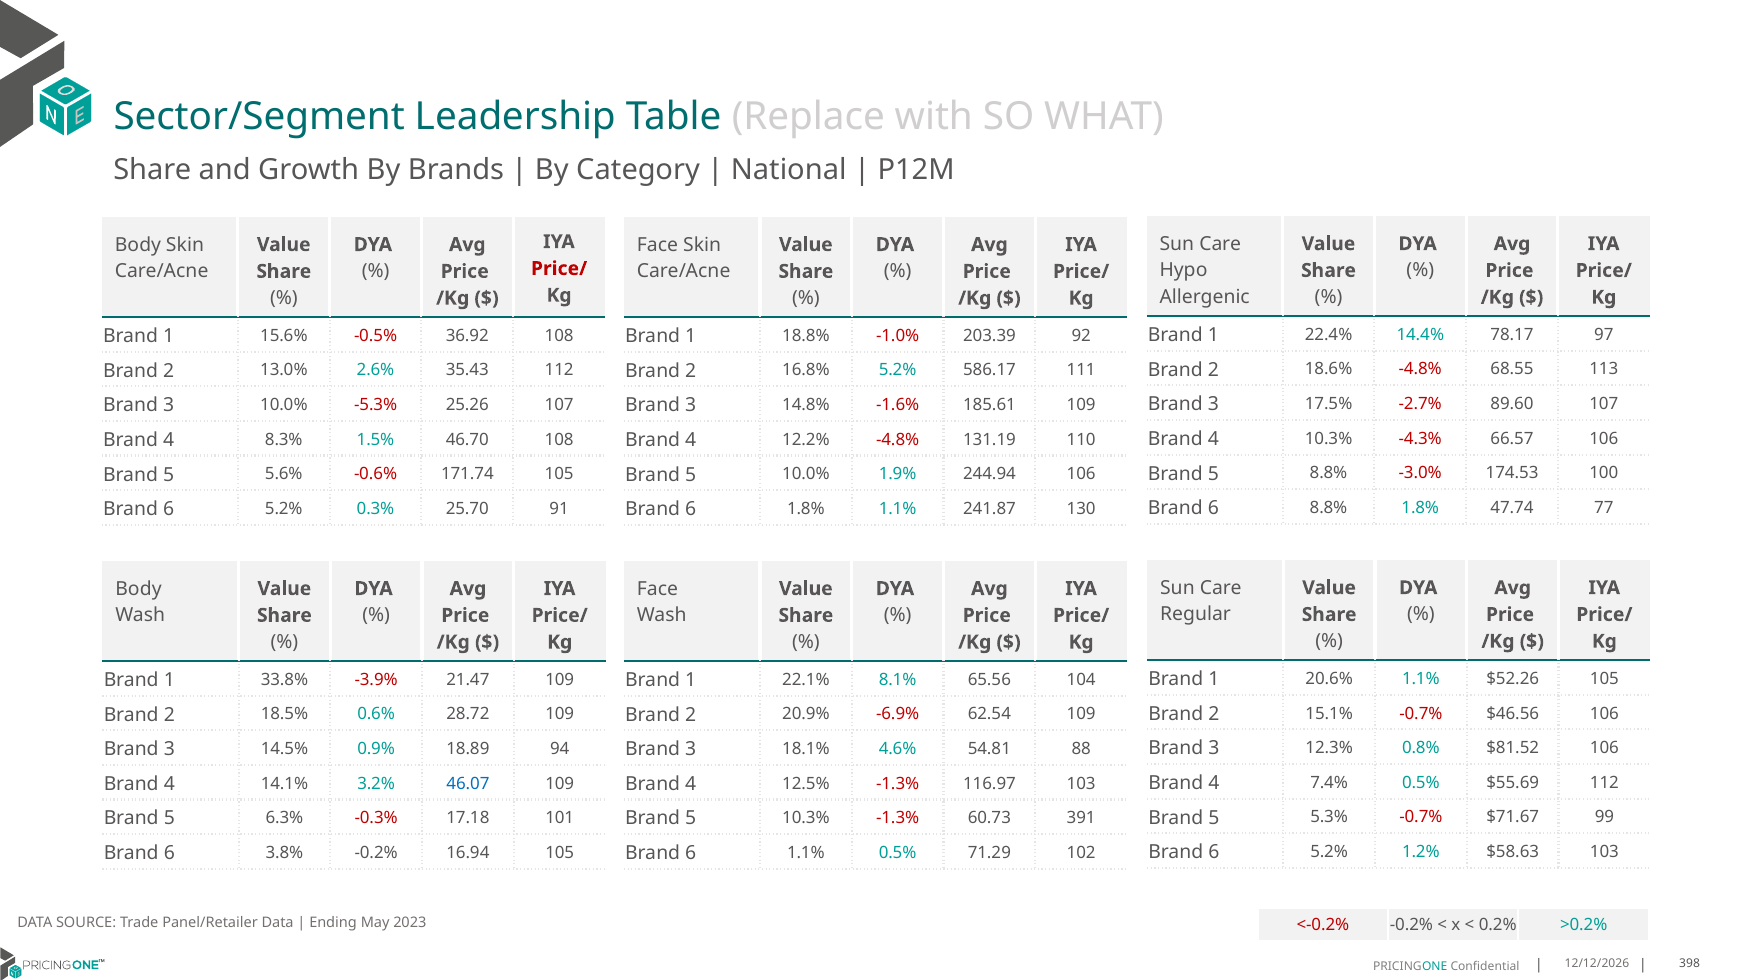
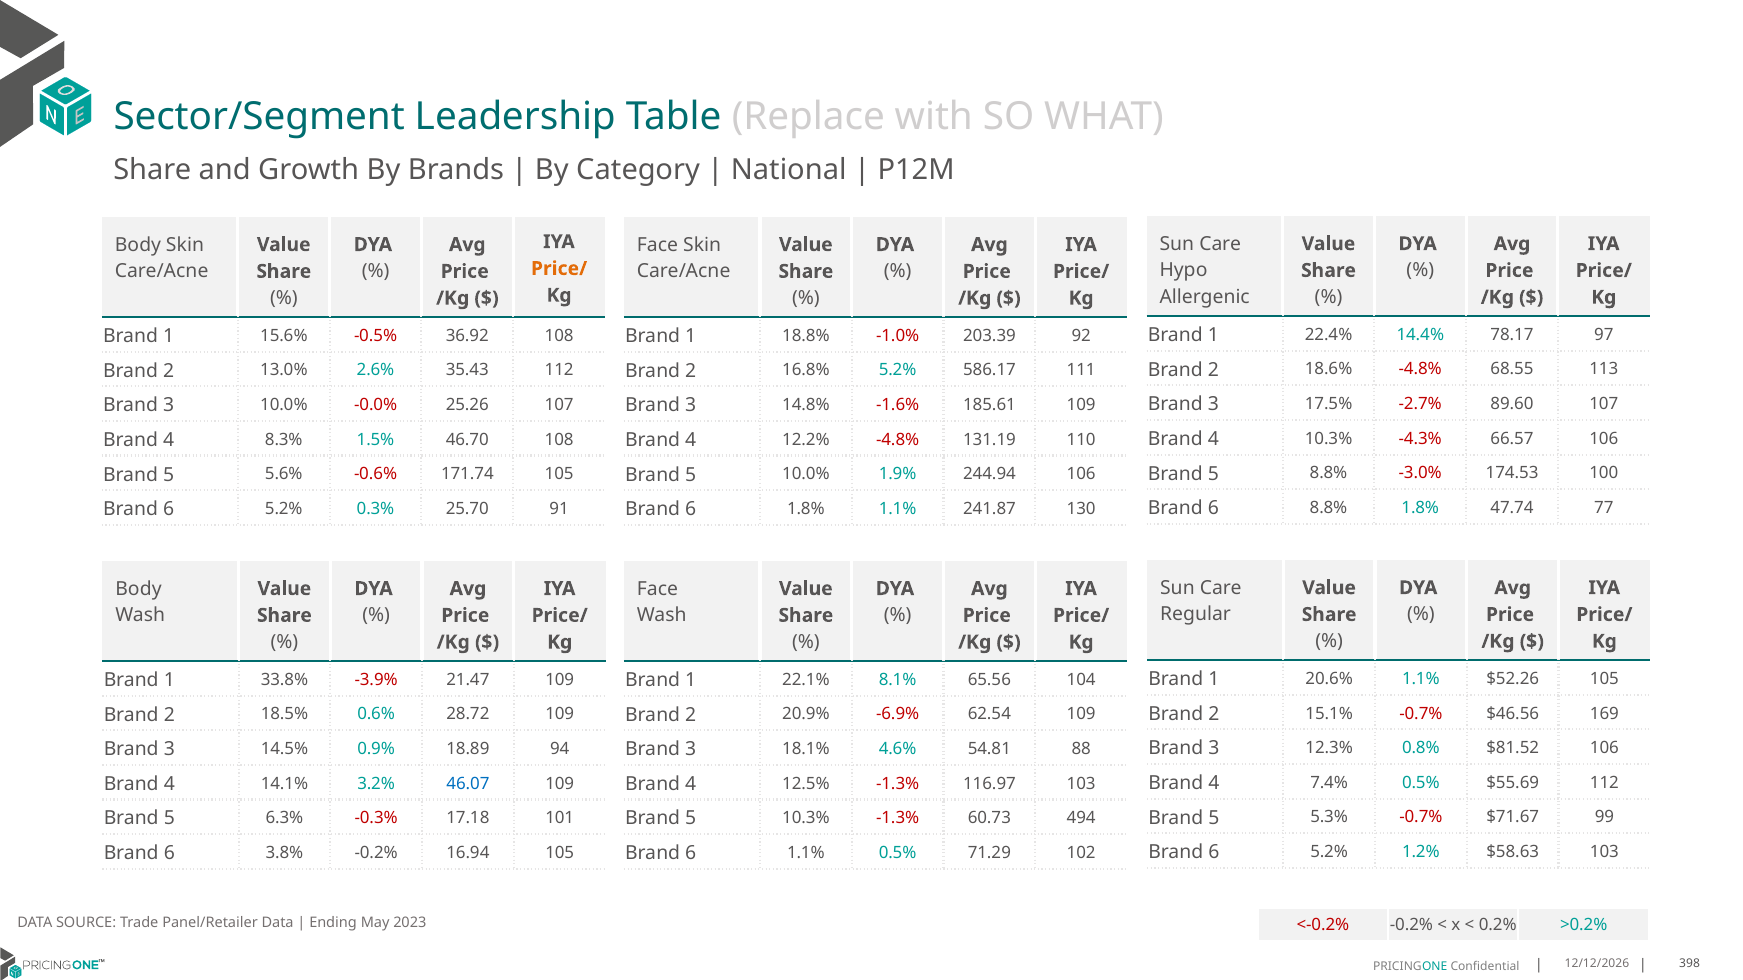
Price/ at (559, 269) colour: red -> orange
-5.3%: -5.3% -> -0.0%
$46.56 106: 106 -> 169
391: 391 -> 494
